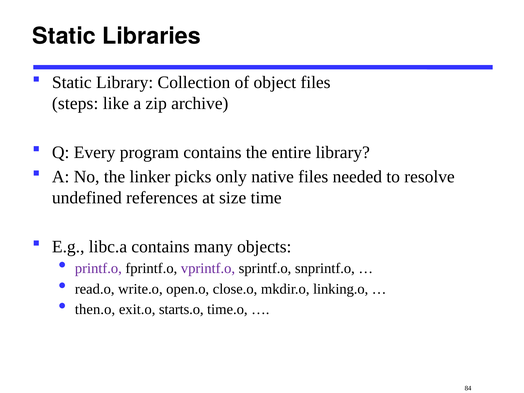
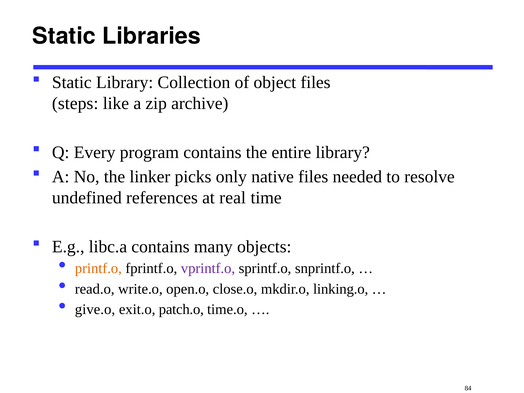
size: size -> real
printf.o colour: purple -> orange
then.o: then.o -> give.o
starts.o: starts.o -> patch.o
